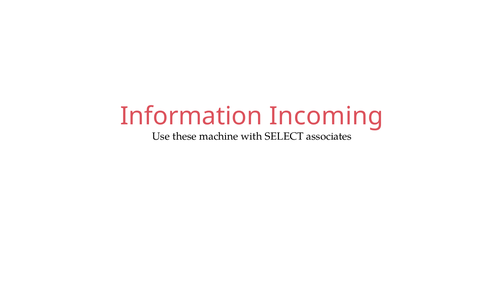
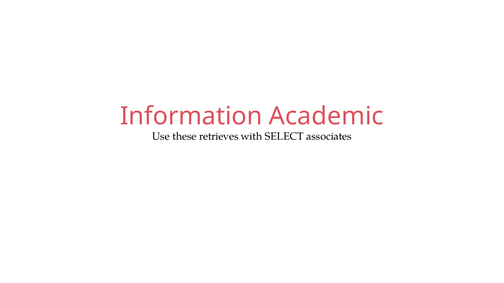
Incoming: Incoming -> Academic
machine: machine -> retrieves
